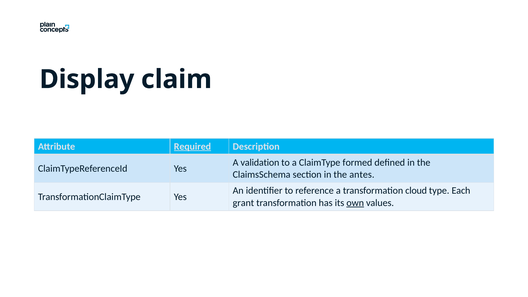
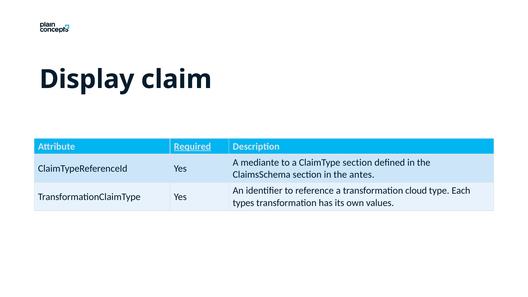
validation: validation -> mediante
ClaimType formed: formed -> section
grant: grant -> types
own underline: present -> none
